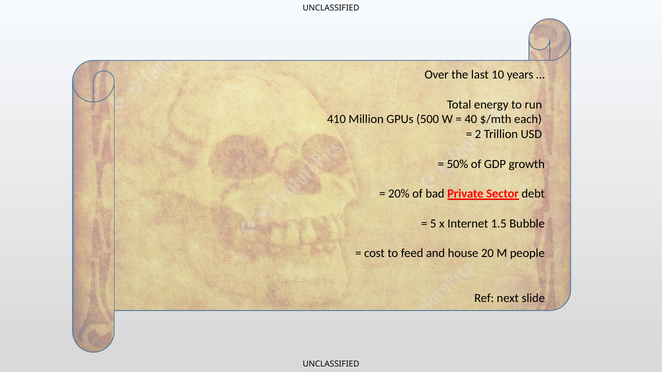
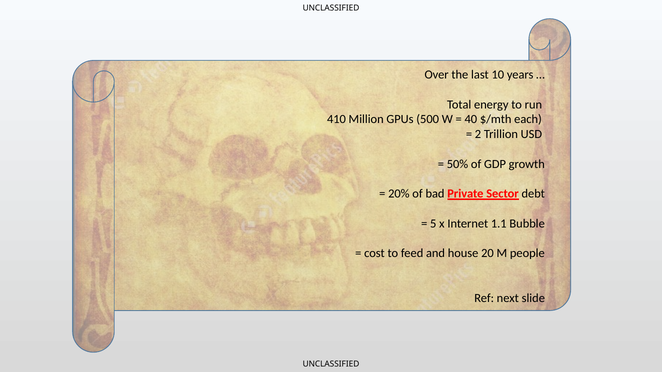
1.5: 1.5 -> 1.1
